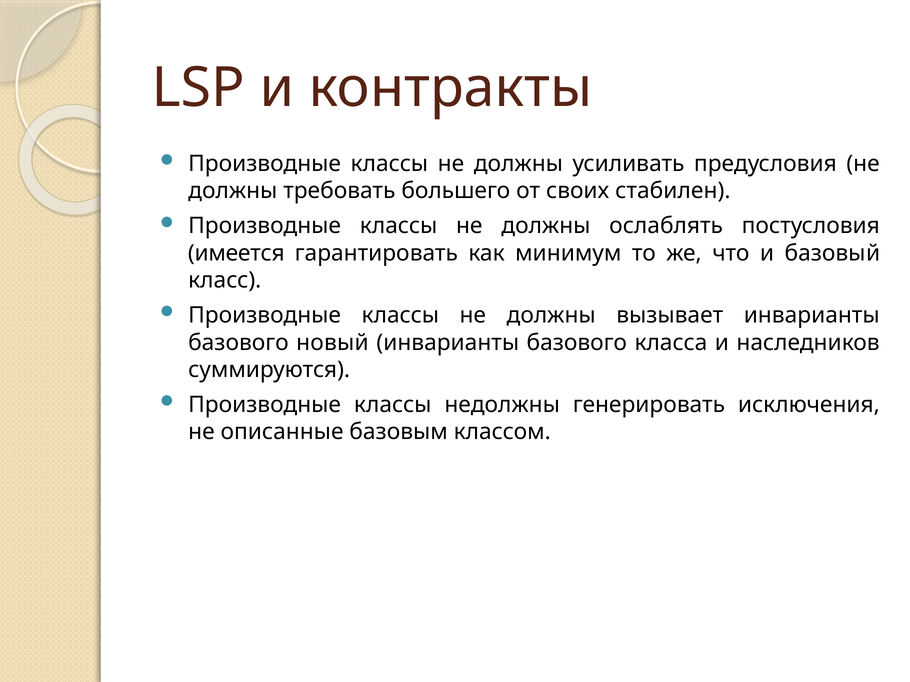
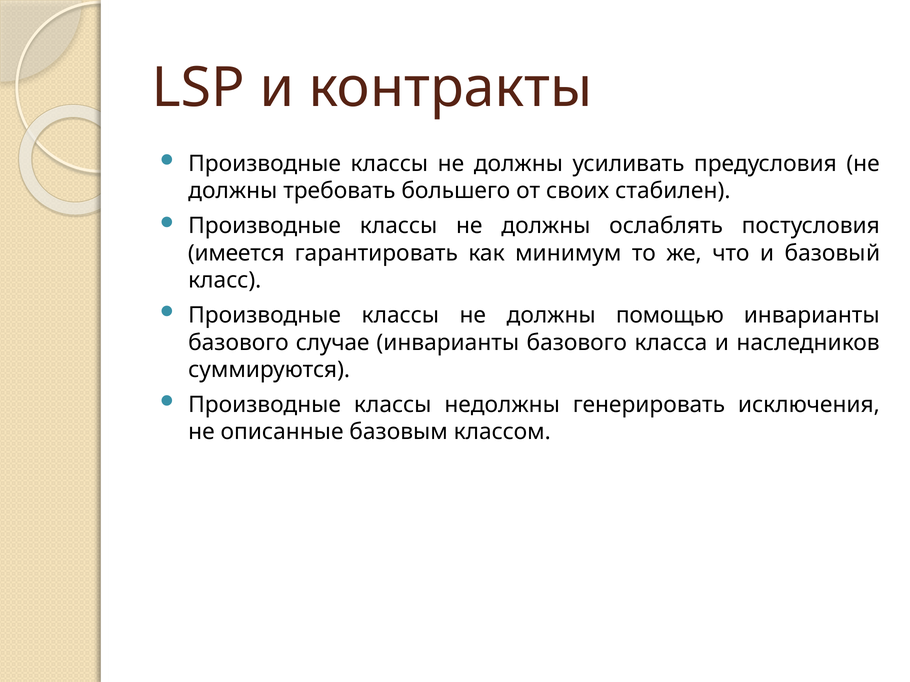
вызывает: вызывает -> помощью
новый: новый -> случае
